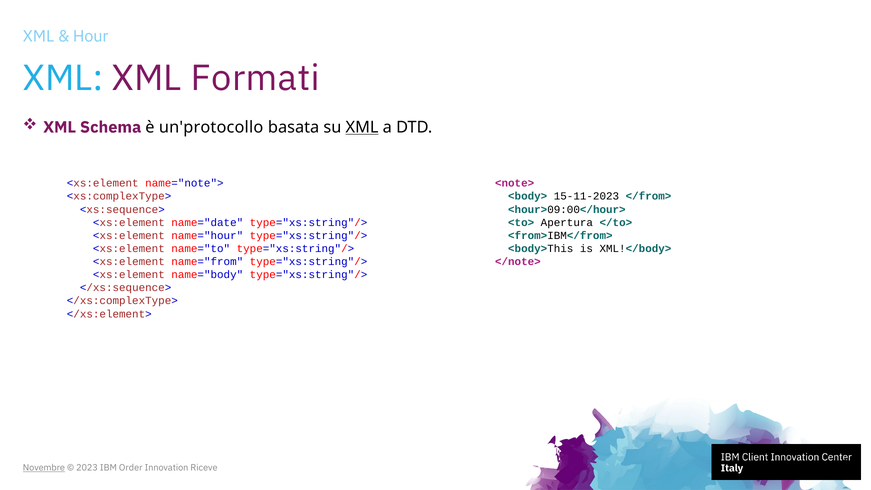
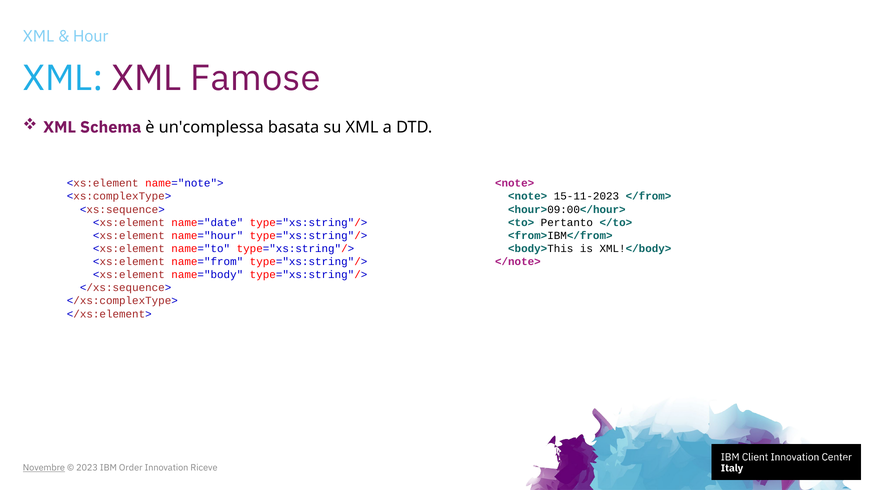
Formati: Formati -> Famose
un'protocollo: un'protocollo -> un'complessa
XML at (362, 127) underline: present -> none
<body> at (528, 196): <body> -> <note>
Apertura: Apertura -> Pertanto
